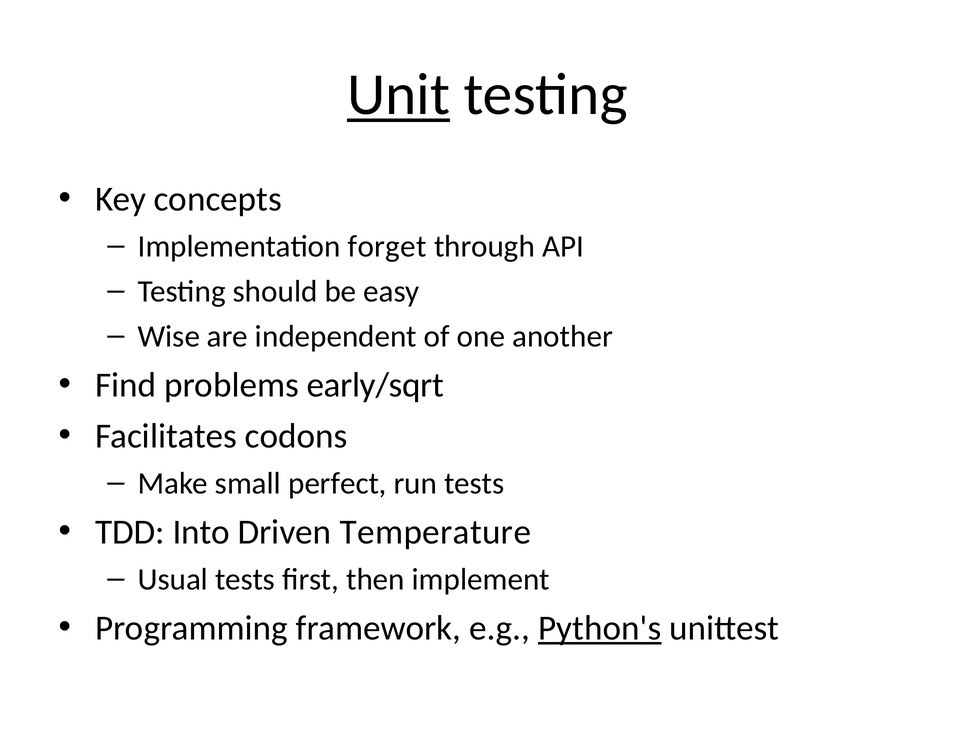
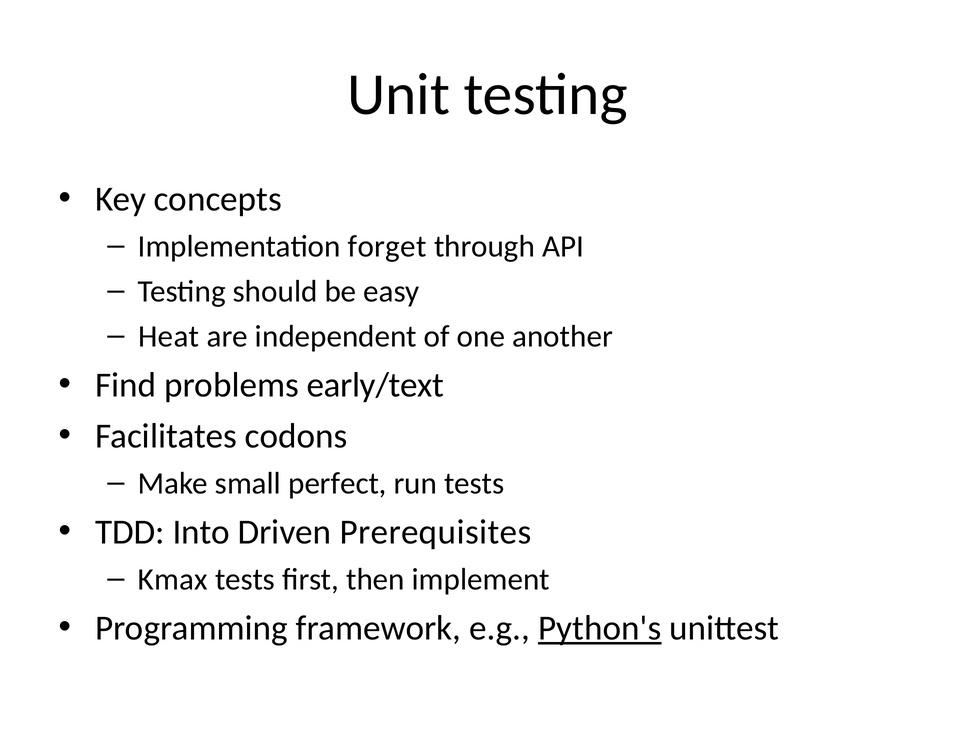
Unit underline: present -> none
Wise: Wise -> Heat
early/sqrt: early/sqrt -> early/text
Temperature: Temperature -> Prerequisites
Usual: Usual -> Kmax
